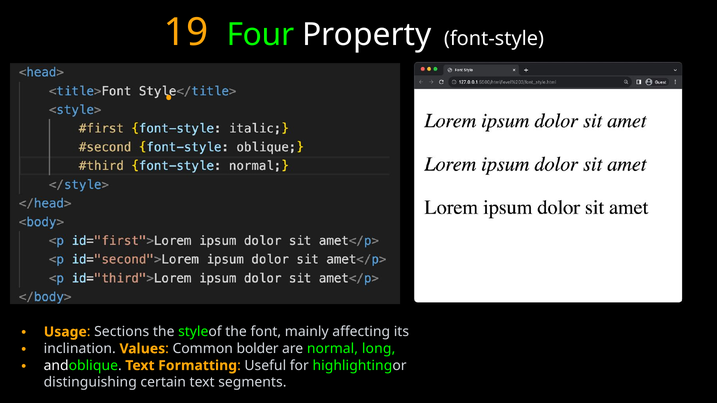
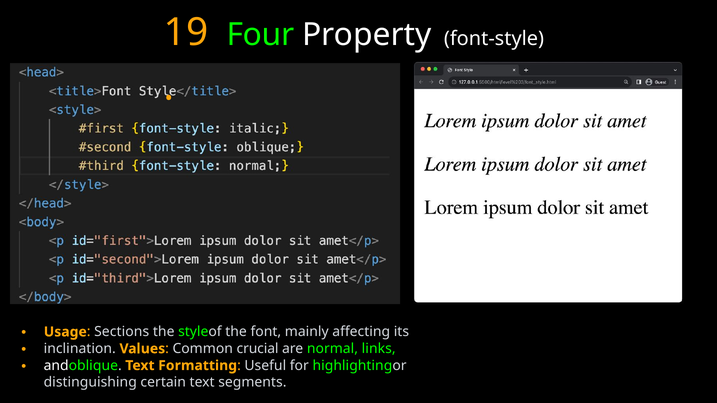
bolder: bolder -> crucial
long: long -> links
